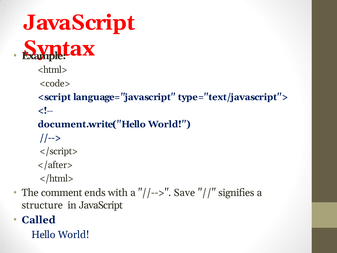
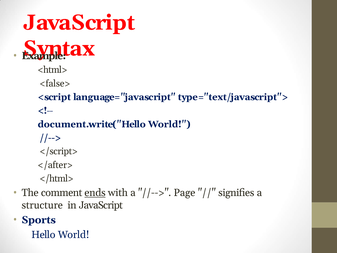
<code>: <code> -> <false>
ends underline: none -> present
Save: Save -> Page
Called: Called -> Sports
